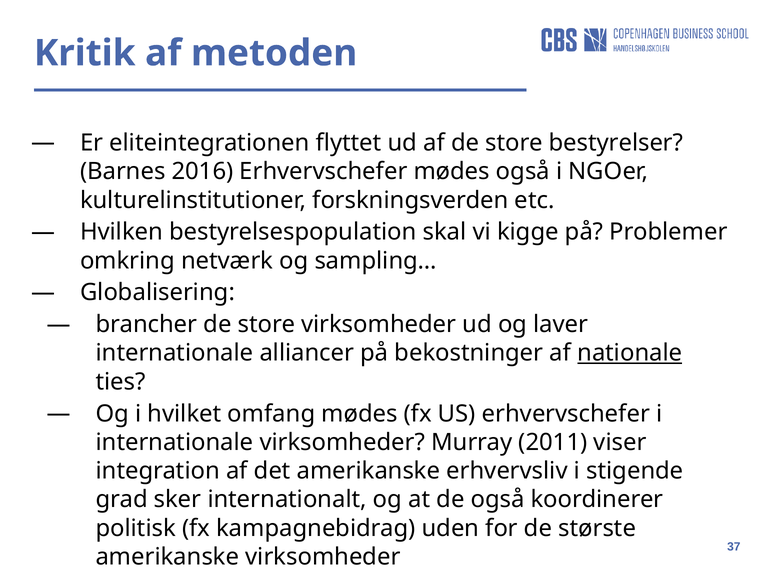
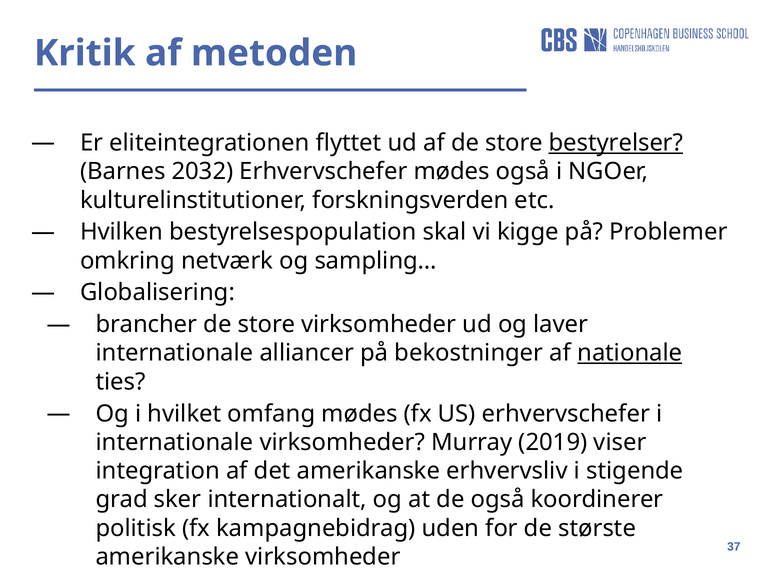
bestyrelser underline: none -> present
2016: 2016 -> 2032
2011: 2011 -> 2019
